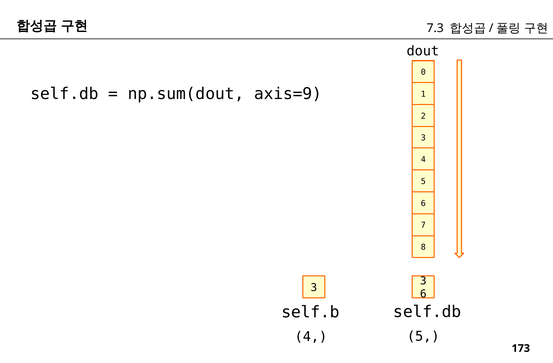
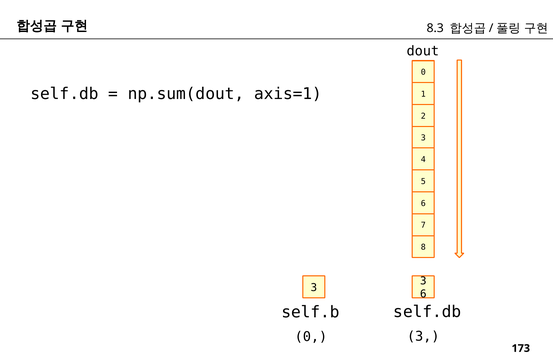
7.3: 7.3 -> 8.3
axis=9: axis=9 -> axis=1
5 at (423, 337): 5 -> 3
4 at (311, 337): 4 -> 0
